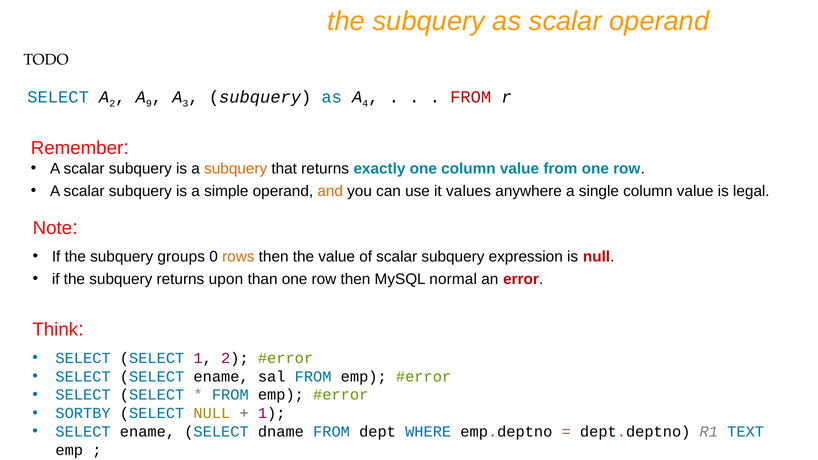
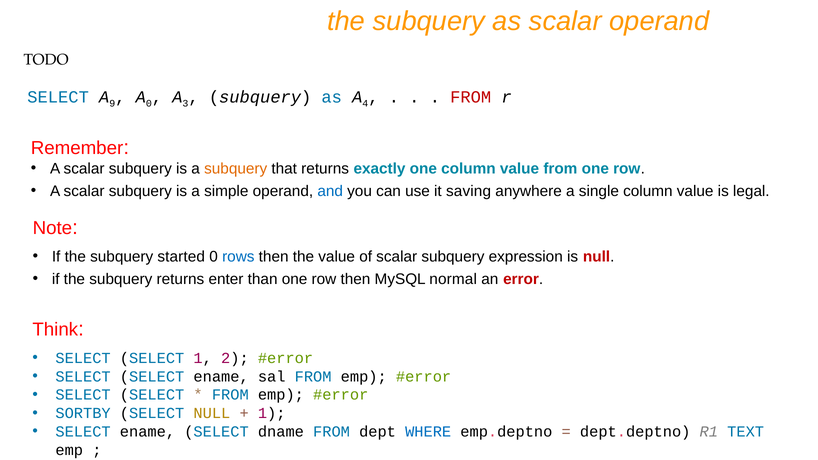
A 2: 2 -> 9
A 9: 9 -> 0
and colour: orange -> blue
values: values -> saving
groups: groups -> started
rows colour: orange -> blue
upon: upon -> enter
